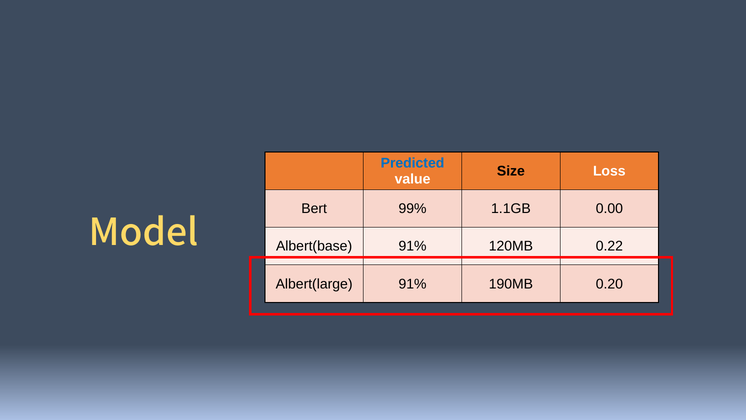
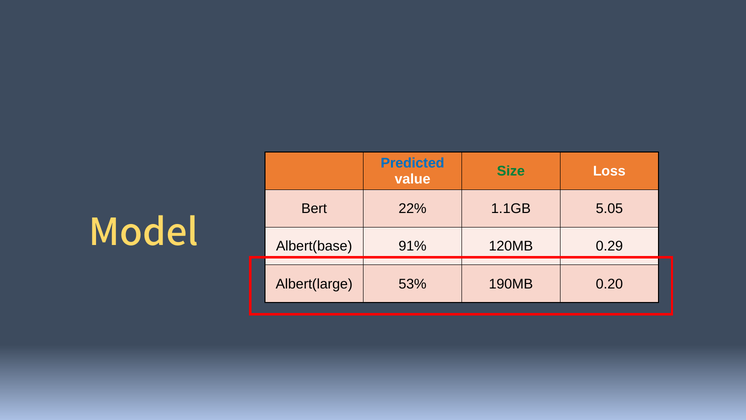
Size colour: black -> green
99%: 99% -> 22%
0.00: 0.00 -> 5.05
0.22: 0.22 -> 0.29
Albert(large 91%: 91% -> 53%
